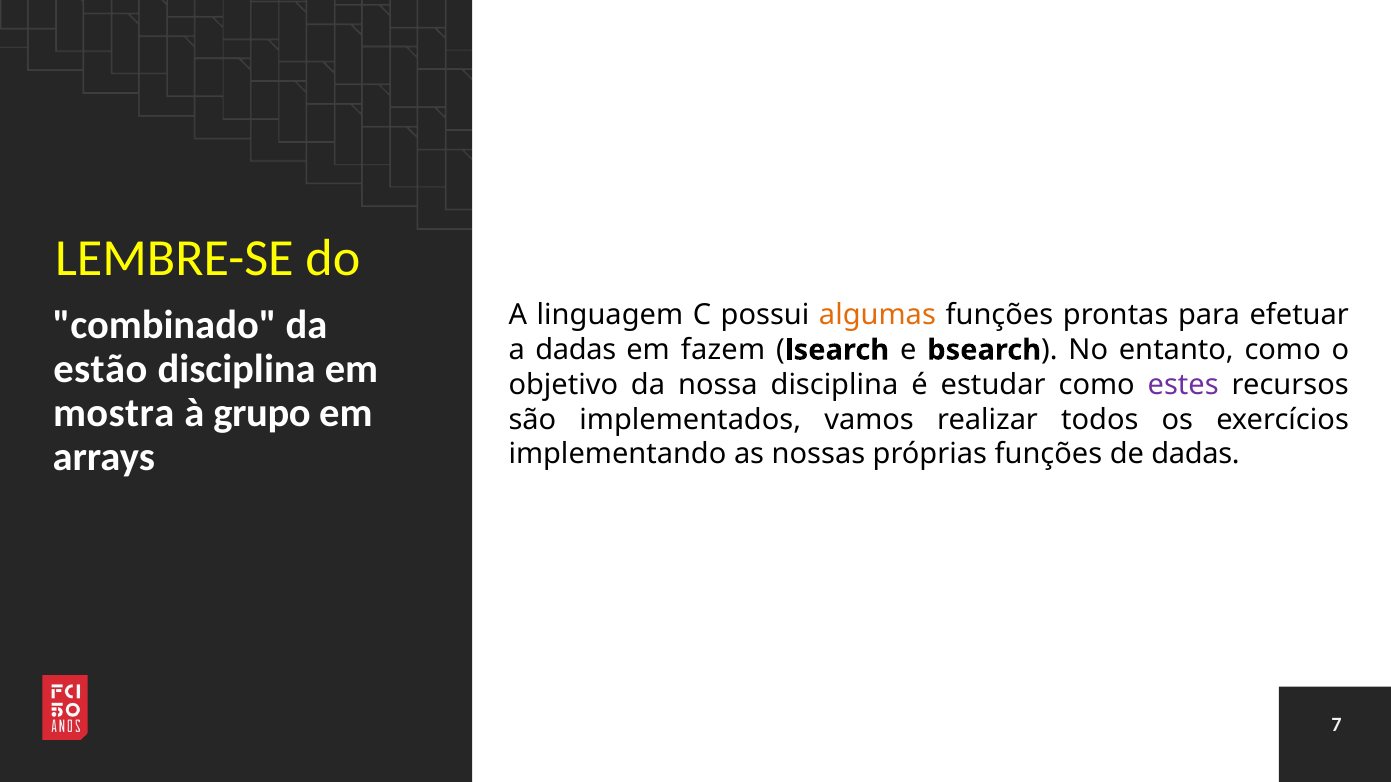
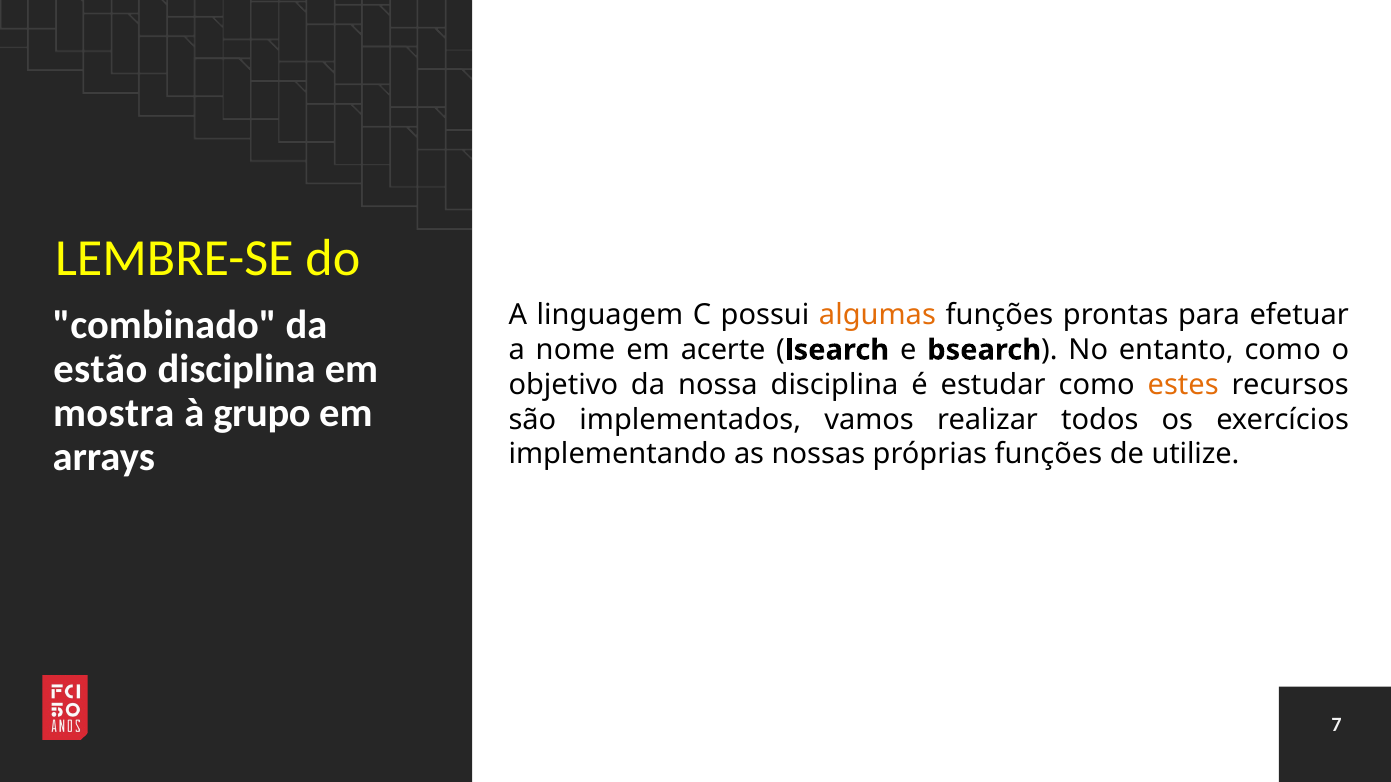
a dadas: dadas -> nome
fazem: fazem -> acerte
estes colour: purple -> orange
de dadas: dadas -> utilize
